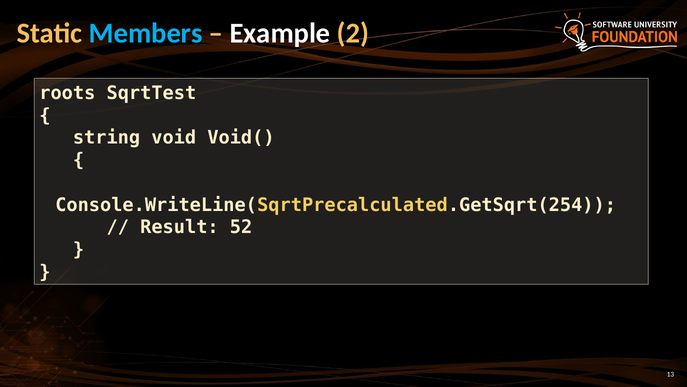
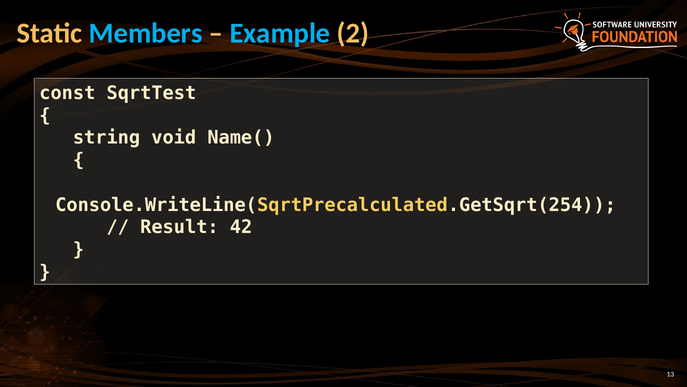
Example colour: white -> light blue
roots: roots -> const
Void(: Void( -> Name(
52: 52 -> 42
